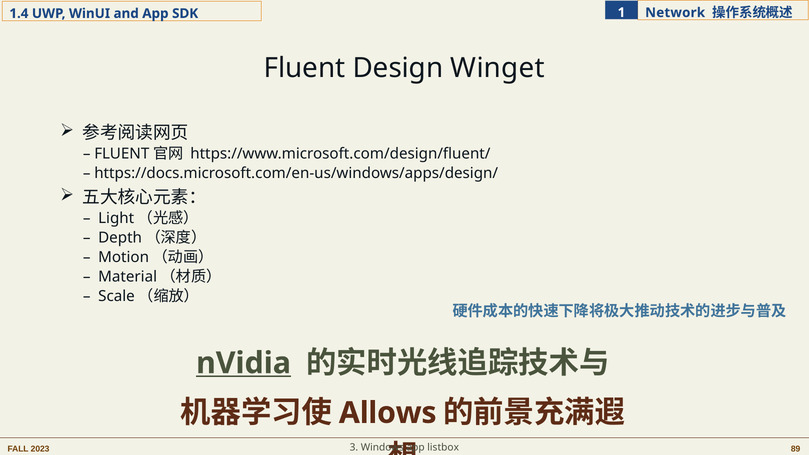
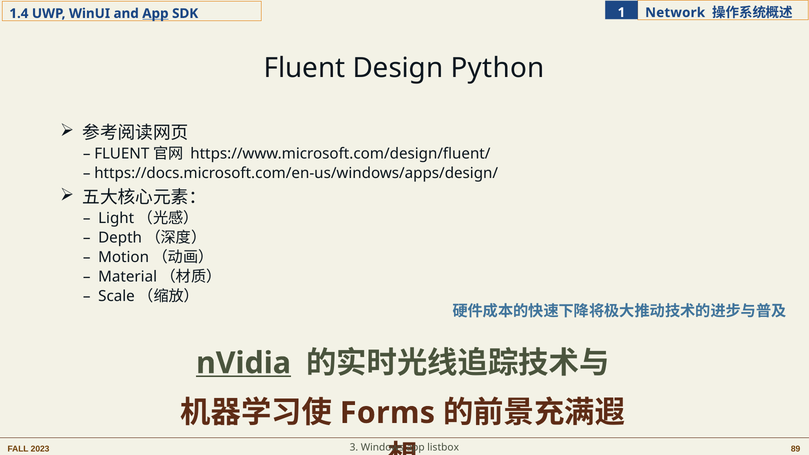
App at (155, 13) underline: none -> present
Winget: Winget -> Python
Allows: Allows -> Forms
